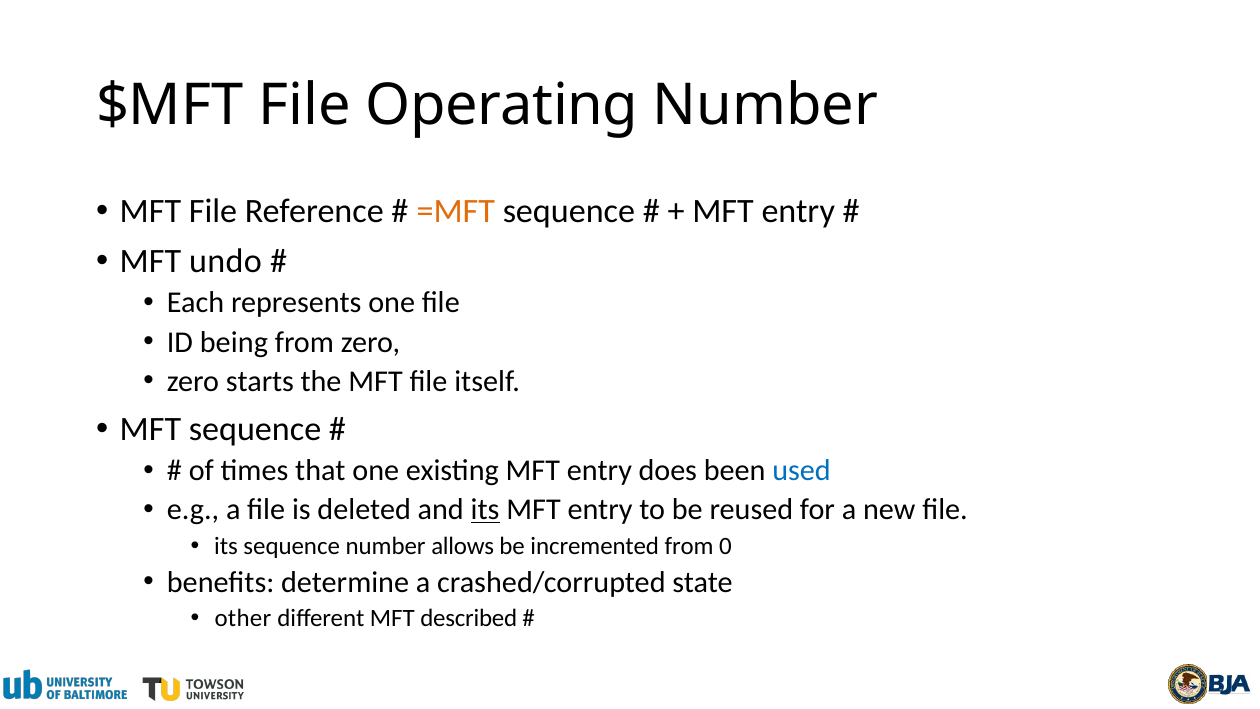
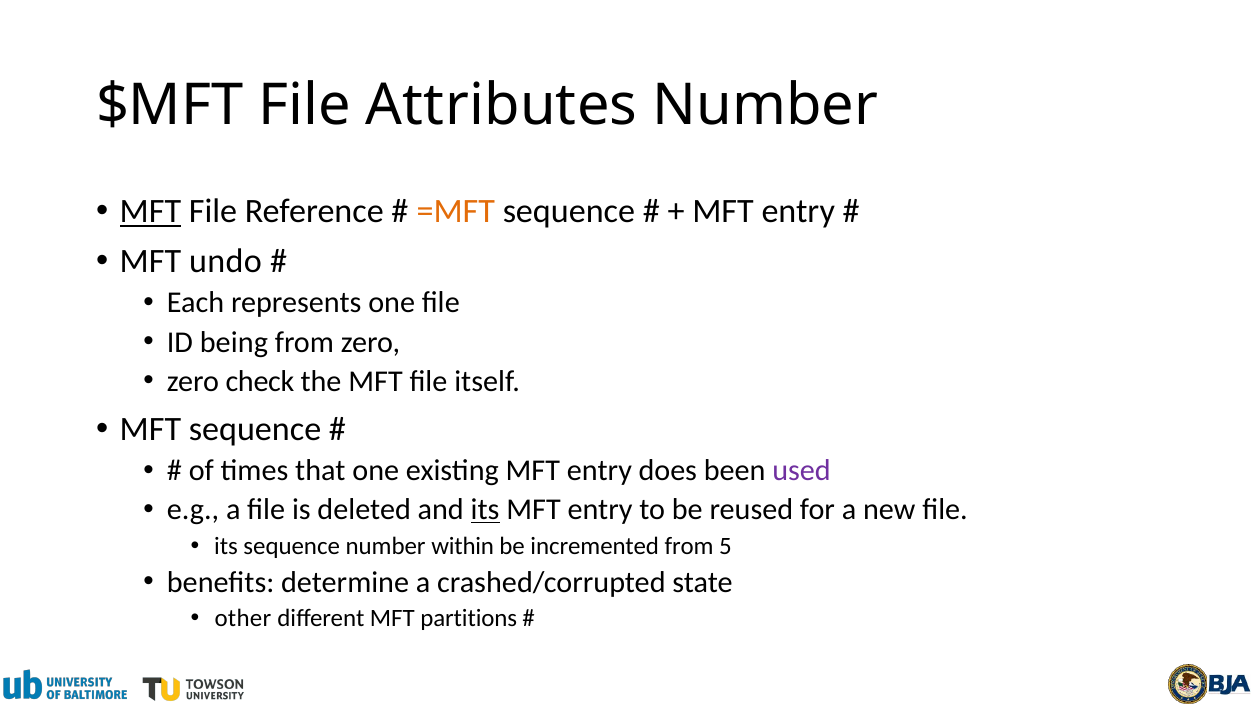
Operating: Operating -> Attributes
MFT at (150, 212) underline: none -> present
starts: starts -> check
used colour: blue -> purple
allows: allows -> within
0: 0 -> 5
described: described -> partitions
